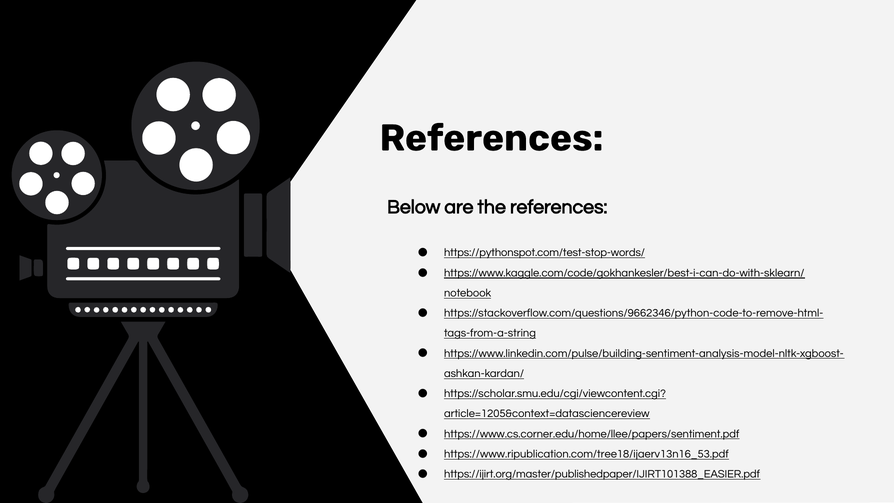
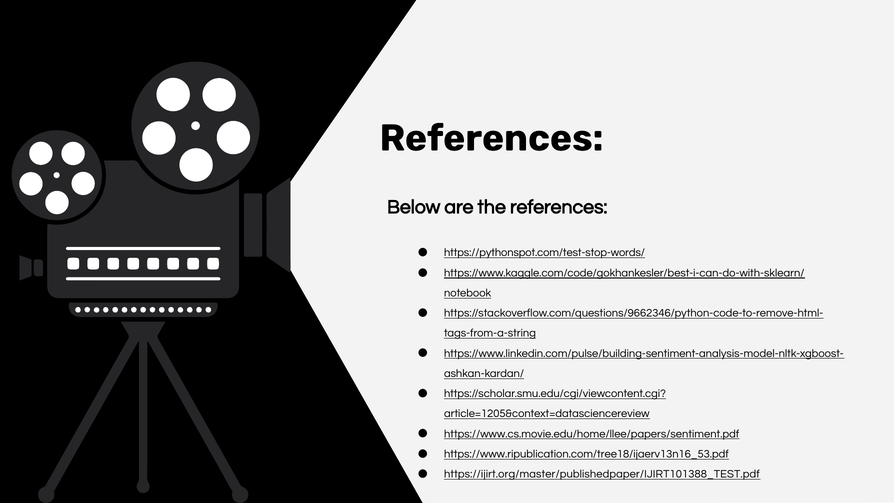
https://www.cs.corner.edu/home/llee/papers/sentiment.pdf: https://www.cs.corner.edu/home/llee/papers/sentiment.pdf -> https://www.cs.movie.edu/home/llee/papers/sentiment.pdf
https://ijirt.org/master/publishedpaper/IJIRT101388_EASIER.pdf: https://ijirt.org/master/publishedpaper/IJIRT101388_EASIER.pdf -> https://ijirt.org/master/publishedpaper/IJIRT101388_TEST.pdf
